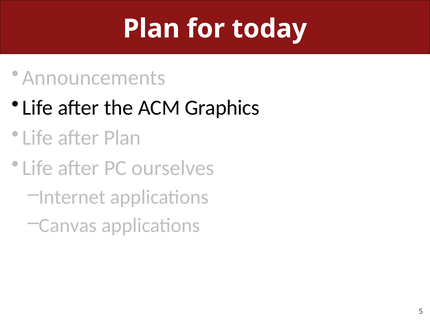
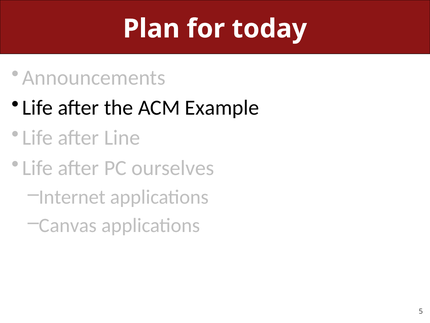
Graphics: Graphics -> Example
after Plan: Plan -> Line
